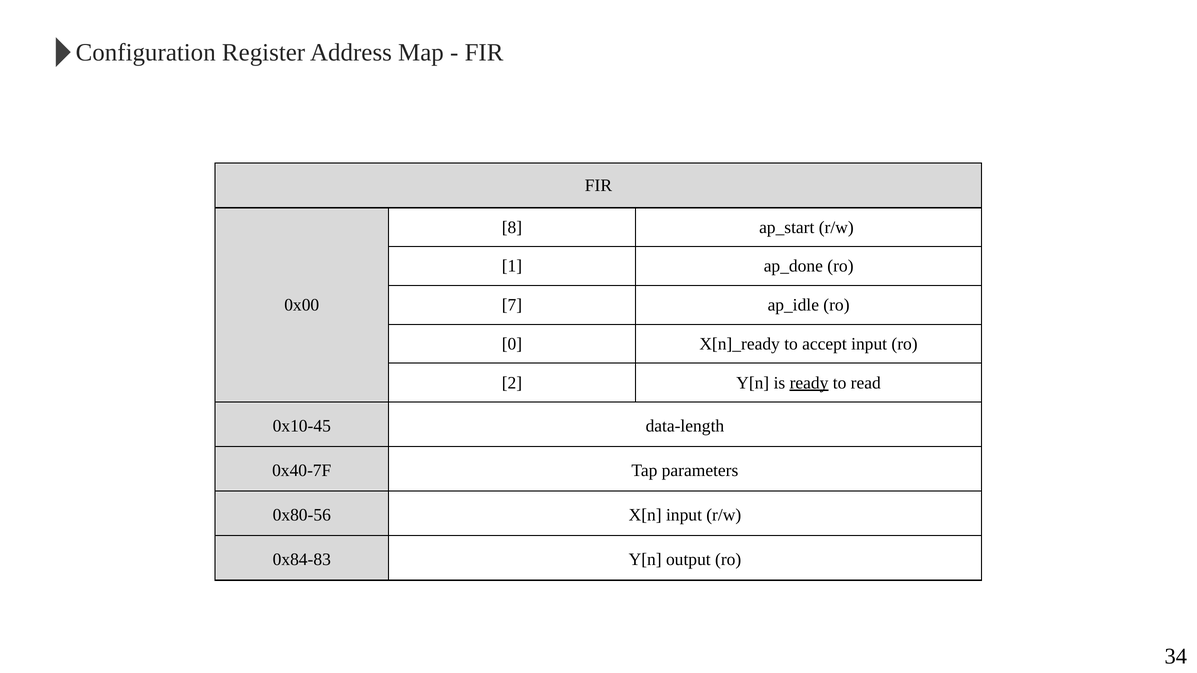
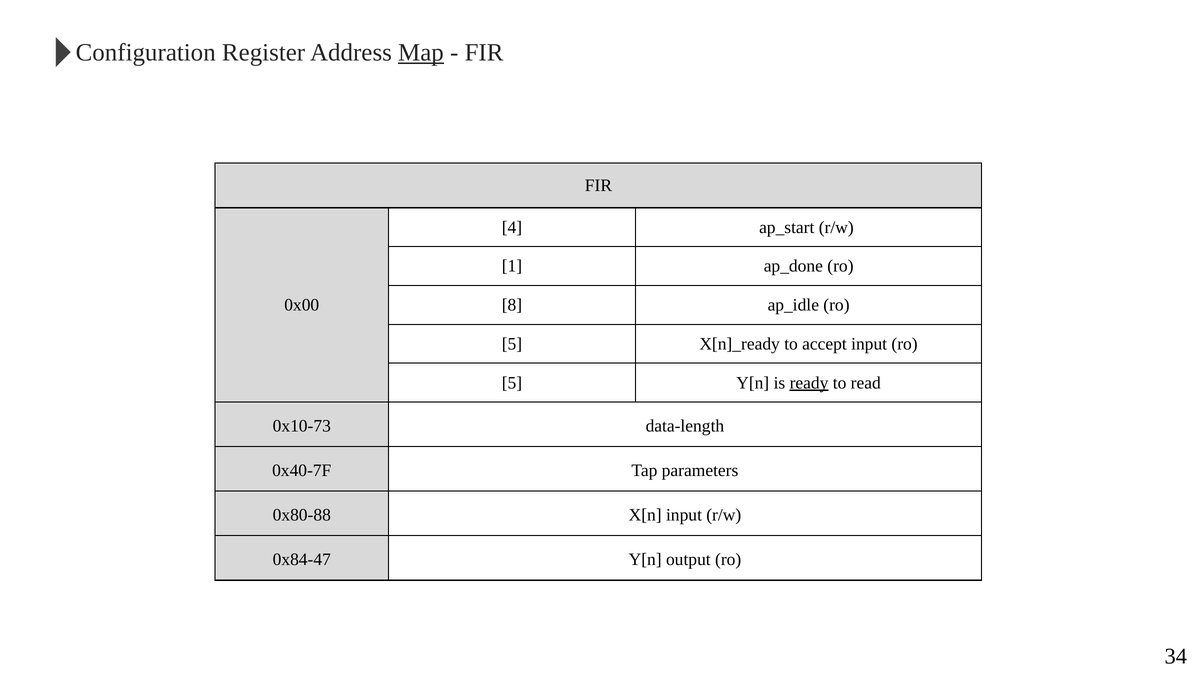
Map underline: none -> present
8: 8 -> 4
7: 7 -> 8
0 at (512, 344): 0 -> 5
2 at (512, 383): 2 -> 5
0x10-45: 0x10-45 -> 0x10-73
0x80-56: 0x80-56 -> 0x80-88
0x84-83: 0x84-83 -> 0x84-47
